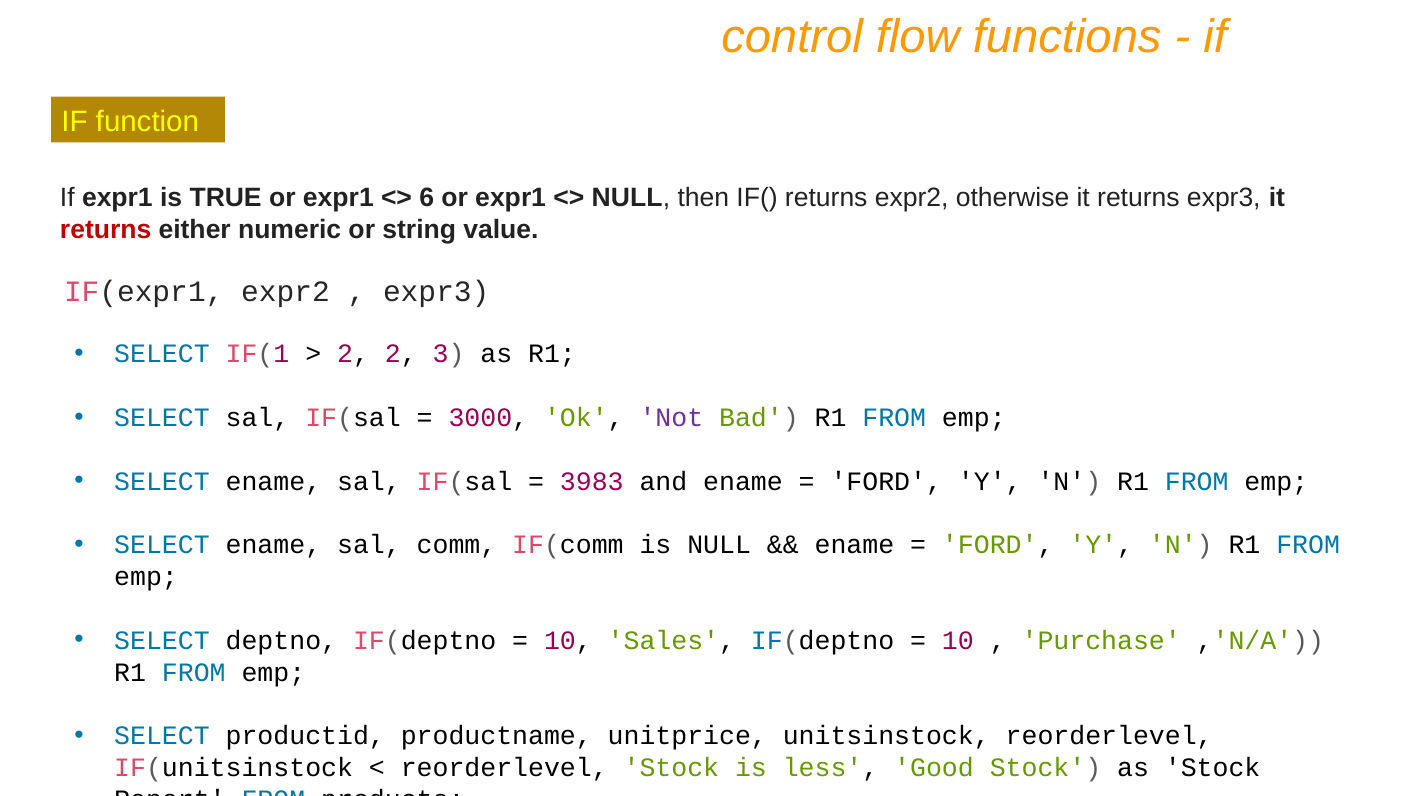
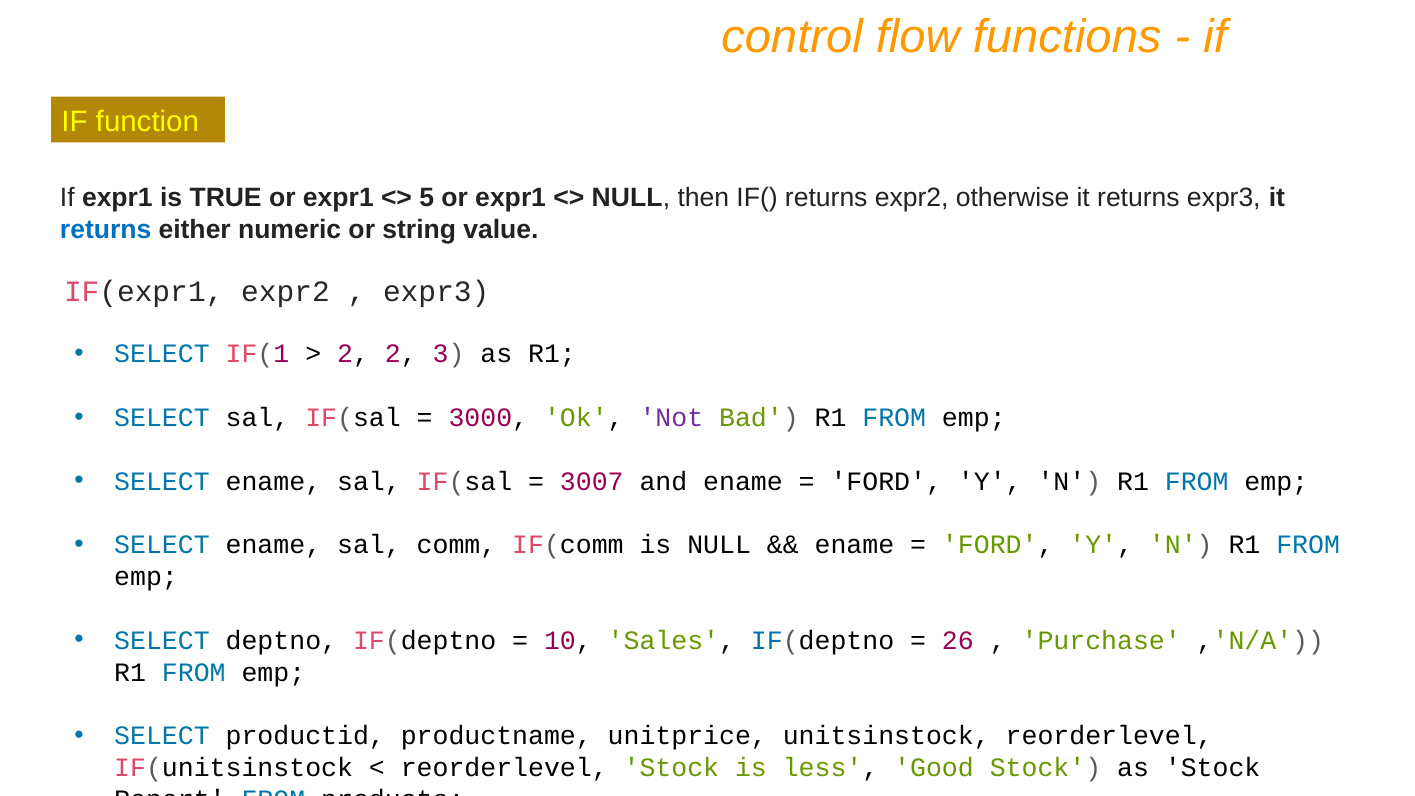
6: 6 -> 5
returns at (106, 229) colour: red -> blue
3983: 3983 -> 3007
10 at (958, 641): 10 -> 26
